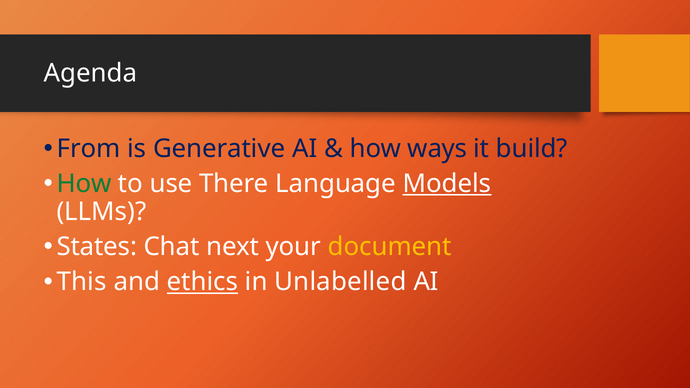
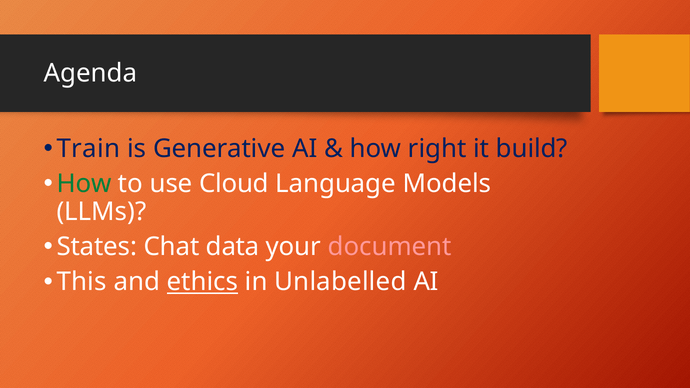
From: From -> Train
ways: ways -> right
There: There -> Cloud
Models underline: present -> none
next: next -> data
document colour: yellow -> pink
